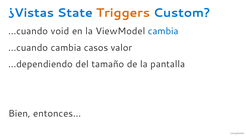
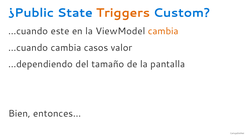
¿Vistas: ¿Vistas -> ¿Public
void: void -> este
cambia at (163, 31) colour: blue -> orange
